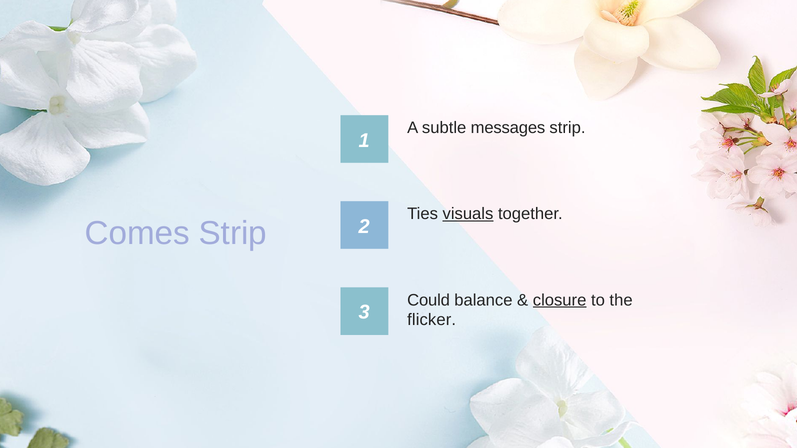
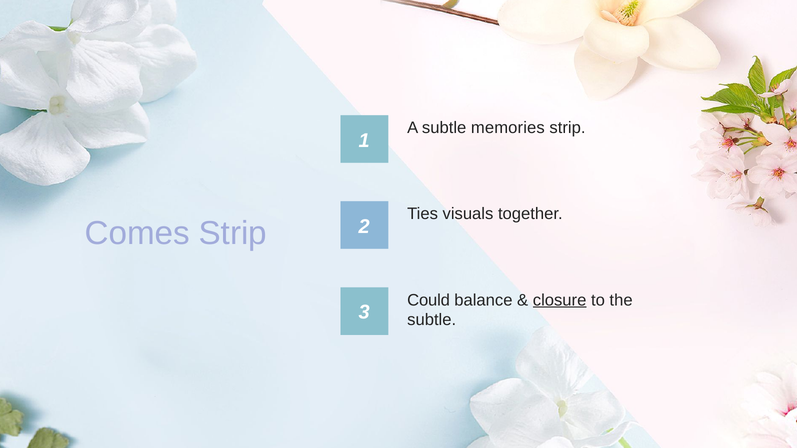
messages: messages -> memories
visuals underline: present -> none
flicker at (432, 320): flicker -> subtle
